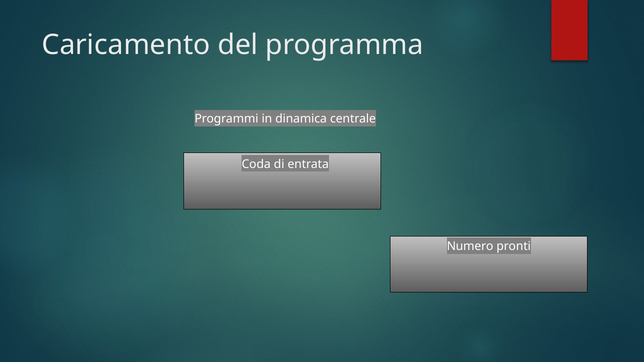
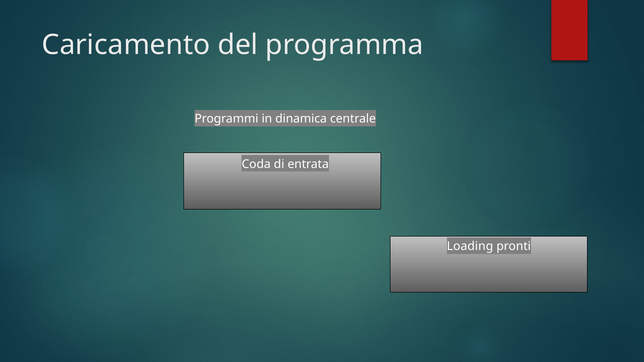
Numero: Numero -> Loading
